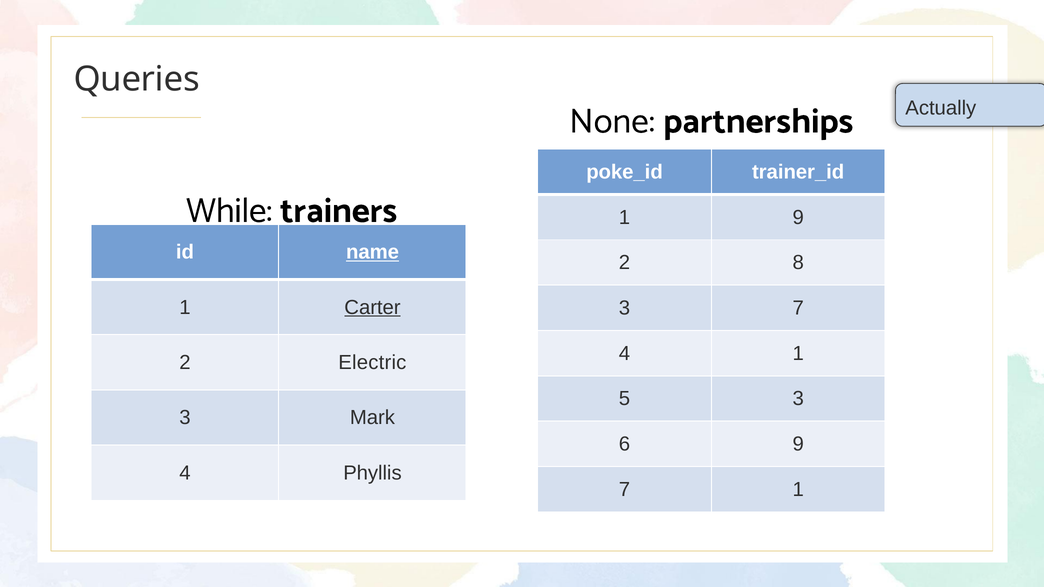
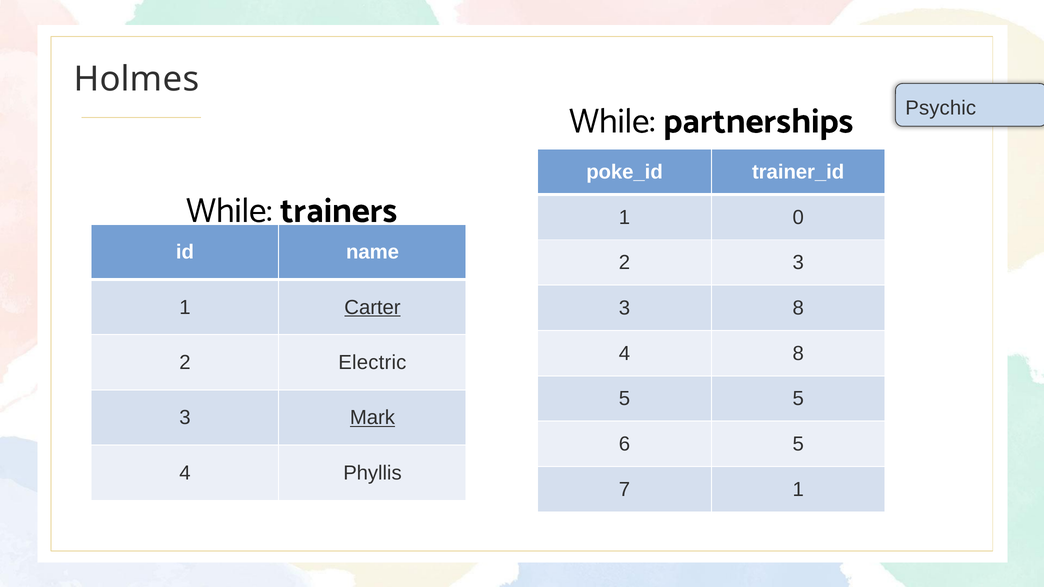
Queries: Queries -> Holmes
Actually: Actually -> Psychic
None at (612, 121): None -> While
1 9: 9 -> 0
name underline: present -> none
2 8: 8 -> 3
3 7: 7 -> 8
4 1: 1 -> 8
5 3: 3 -> 5
Mark underline: none -> present
6 9: 9 -> 5
